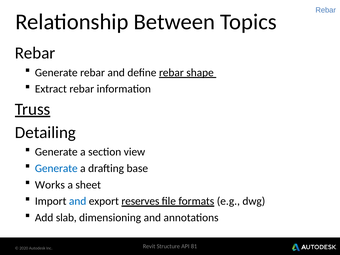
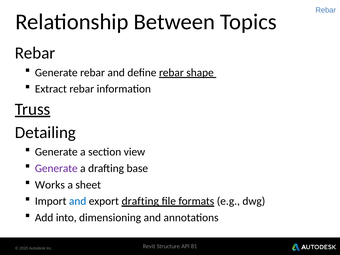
Generate at (56, 168) colour: blue -> purple
export reserves: reserves -> drafting
slab: slab -> into
